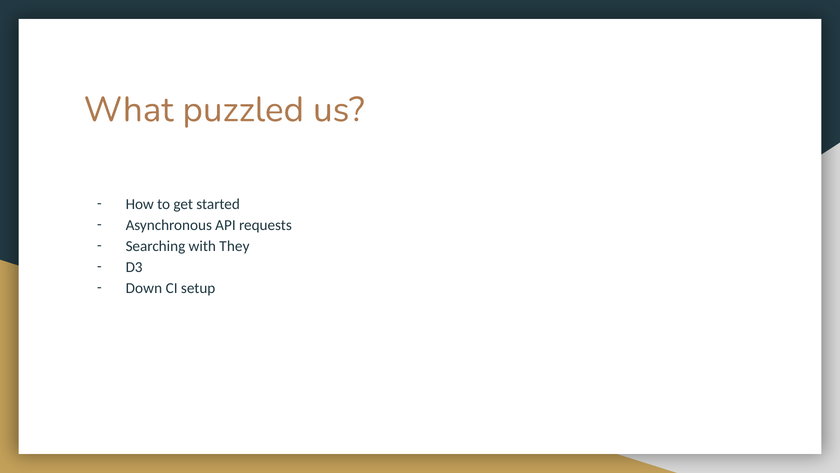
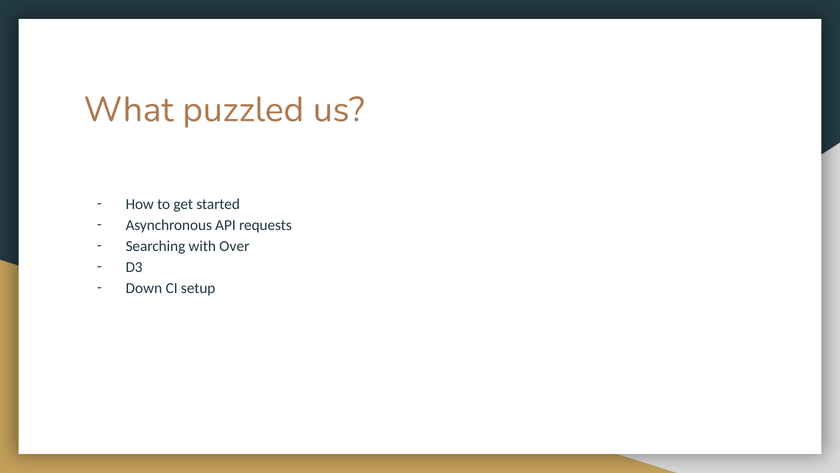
They: They -> Over
